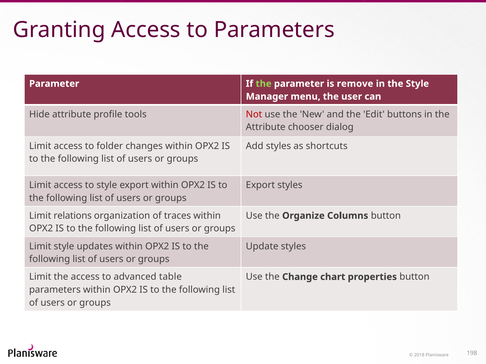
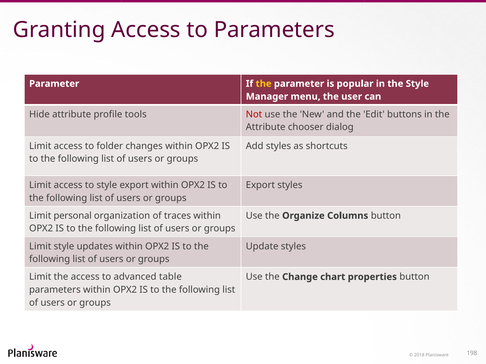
the at (264, 84) colour: light green -> yellow
remove: remove -> popular
relations: relations -> personal
